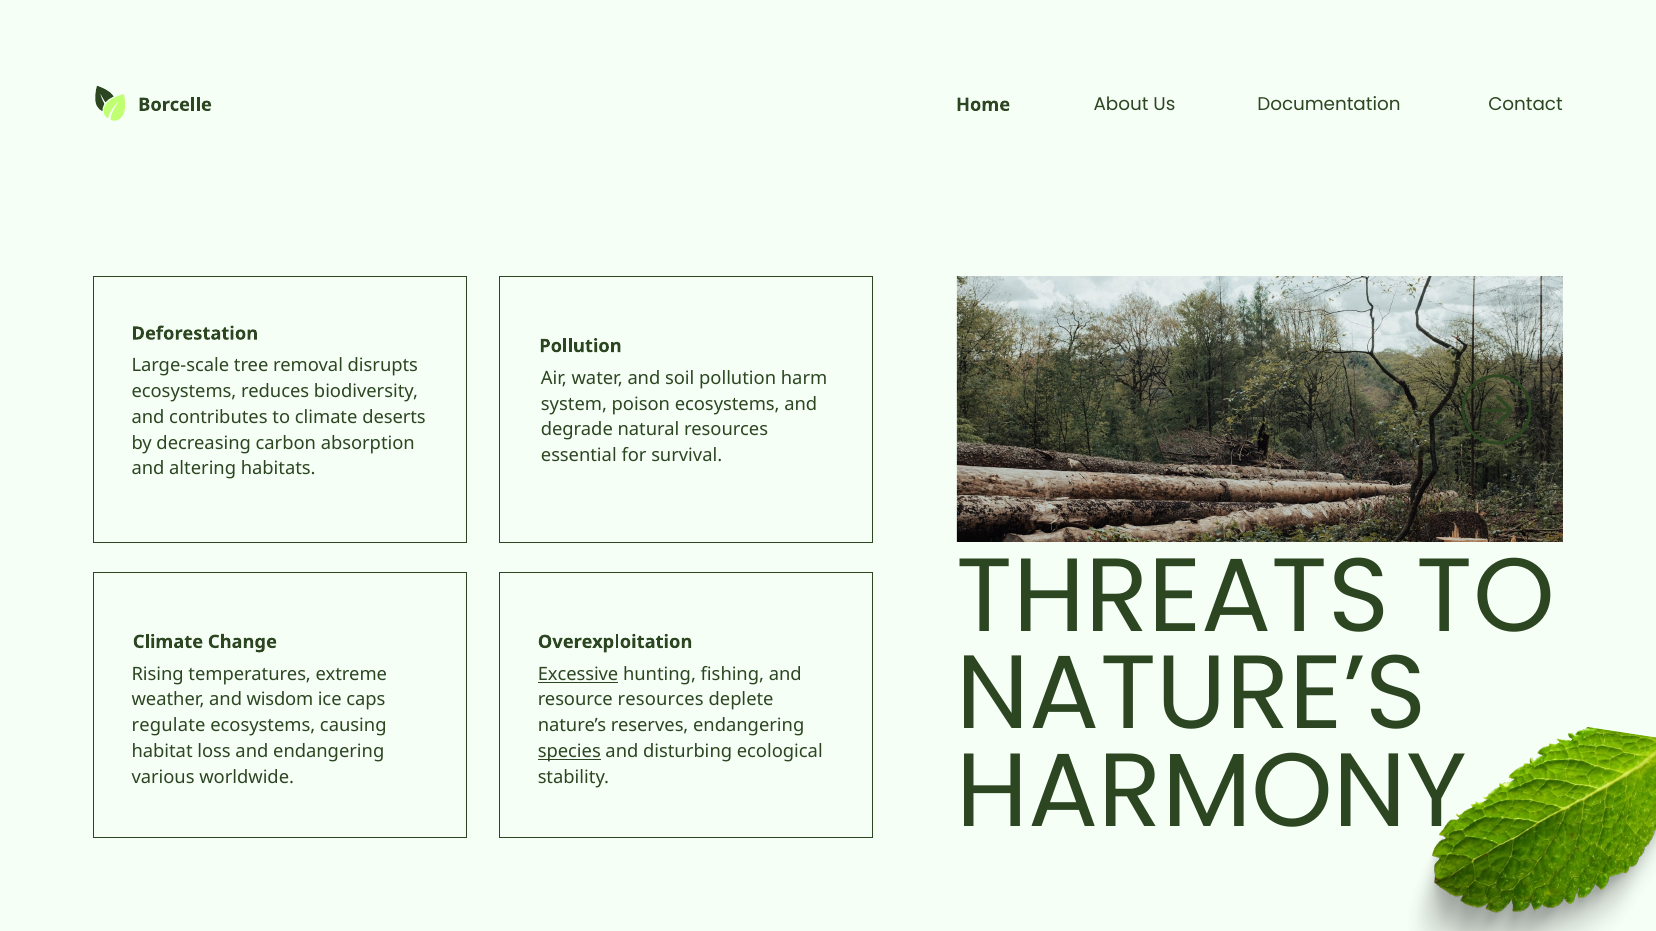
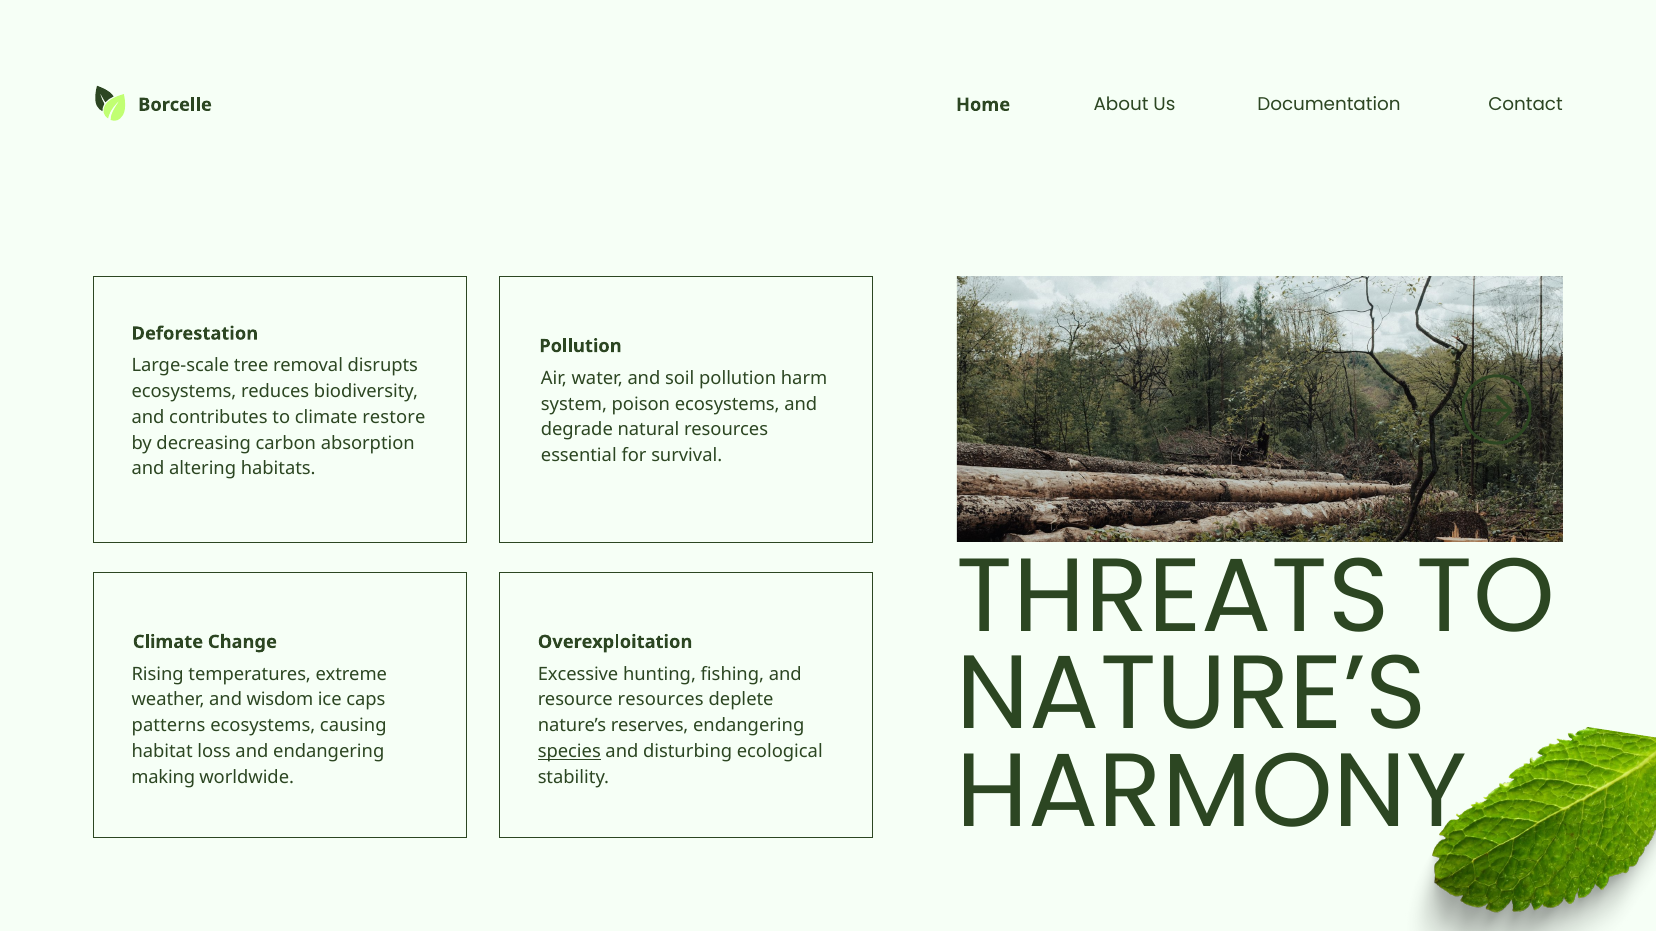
deserts: deserts -> restore
Excessive underline: present -> none
regulate: regulate -> patterns
various: various -> making
